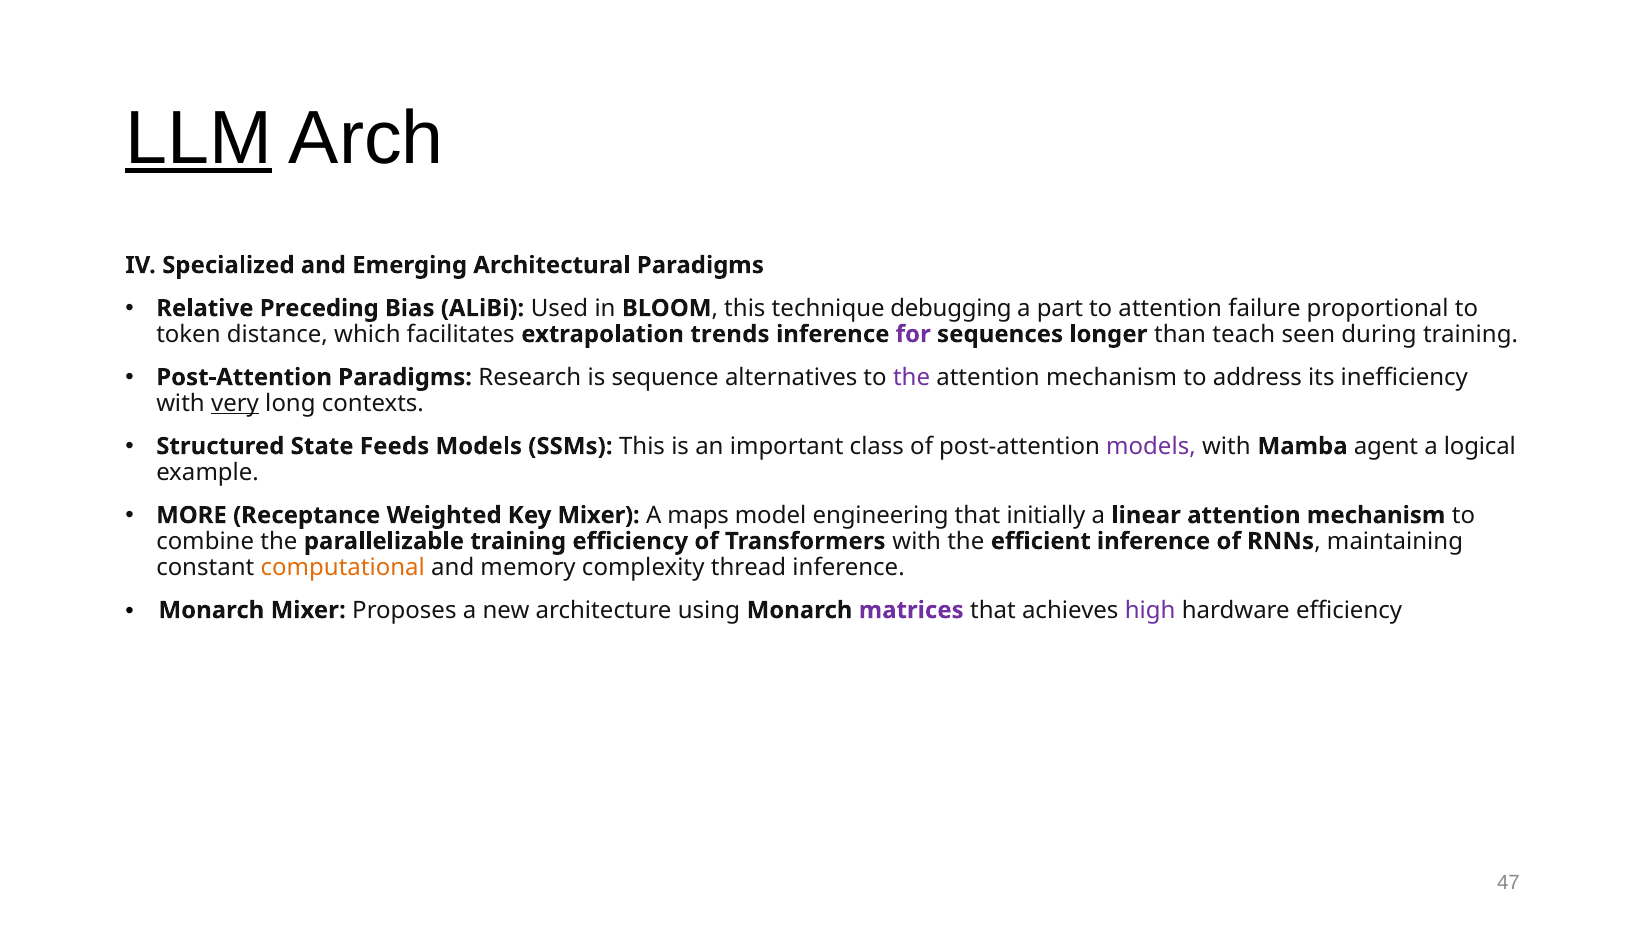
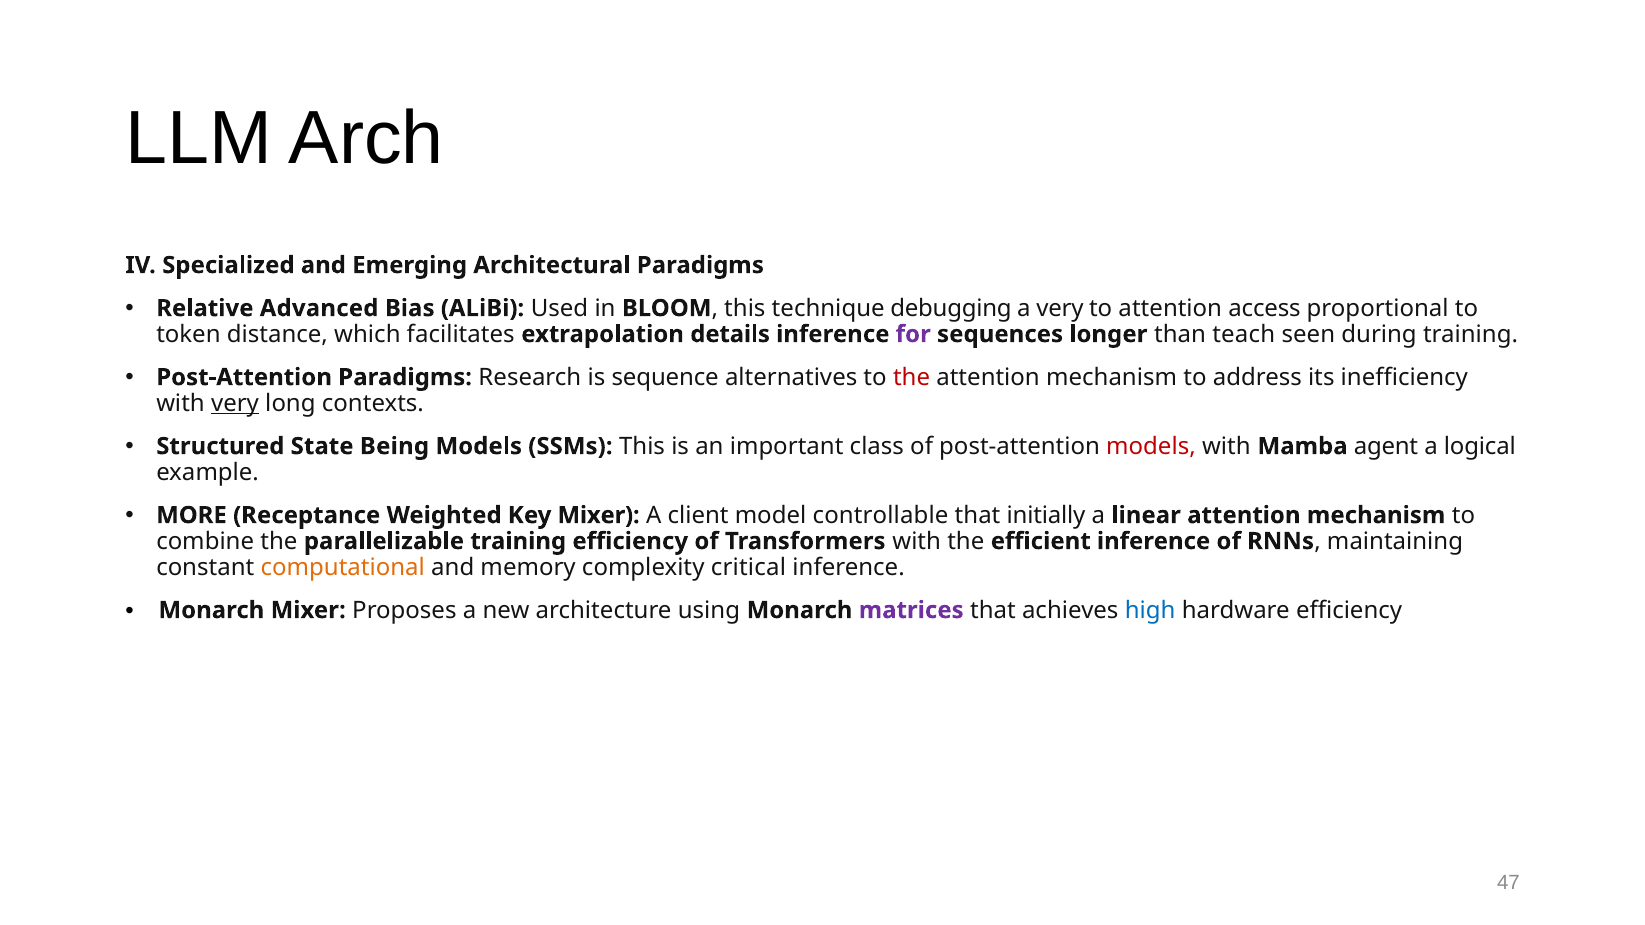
LLM underline: present -> none
Preceding: Preceding -> Advanced
a part: part -> very
failure: failure -> access
trends: trends -> details
the at (912, 377) colour: purple -> red
Feeds: Feeds -> Being
models at (1151, 446) colour: purple -> red
maps: maps -> client
engineering: engineering -> controllable
thread: thread -> critical
high colour: purple -> blue
